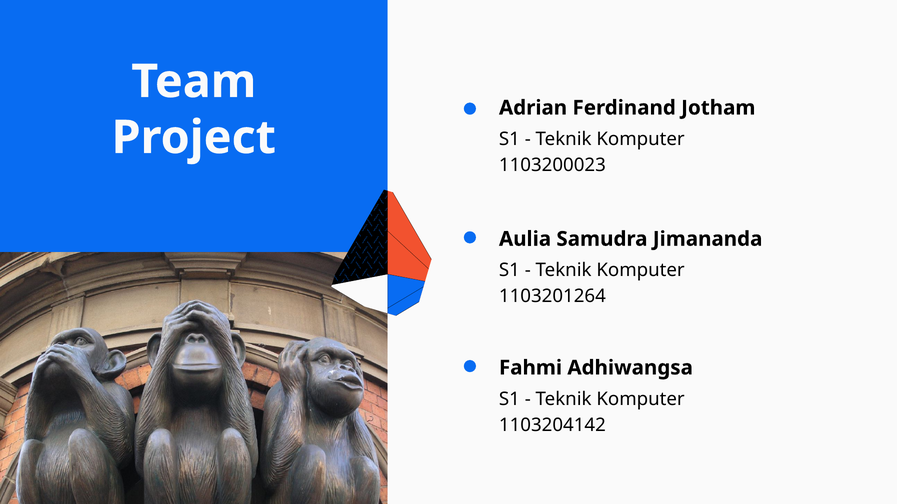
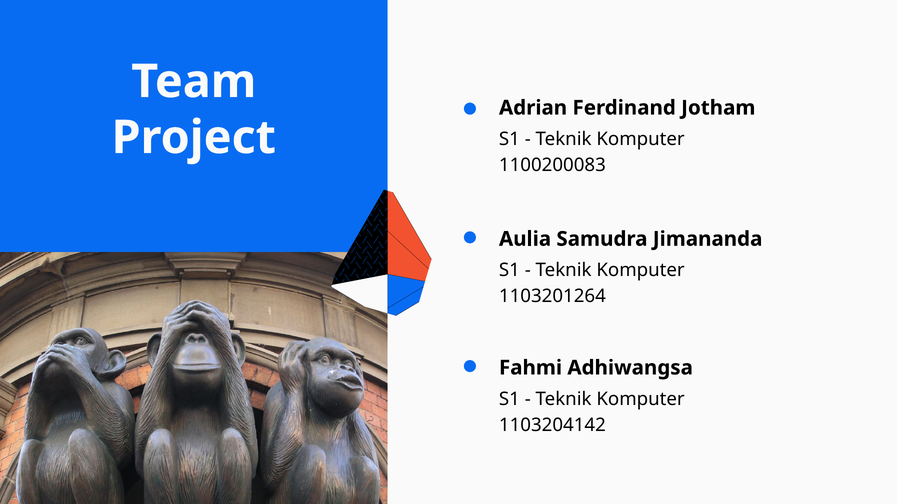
1103200023: 1103200023 -> 1100200083
